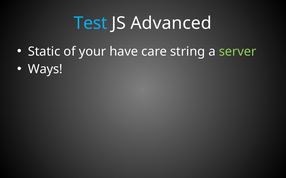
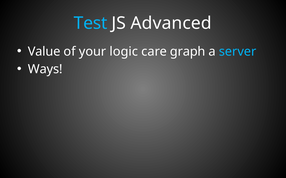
Static: Static -> Value
have: have -> logic
string: string -> graph
server colour: light green -> light blue
